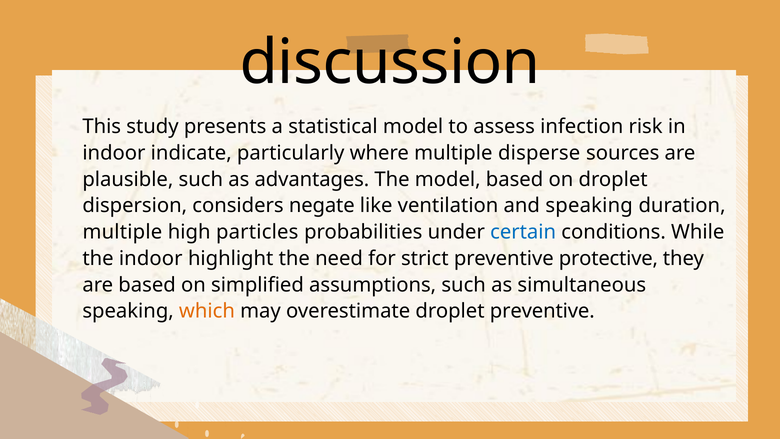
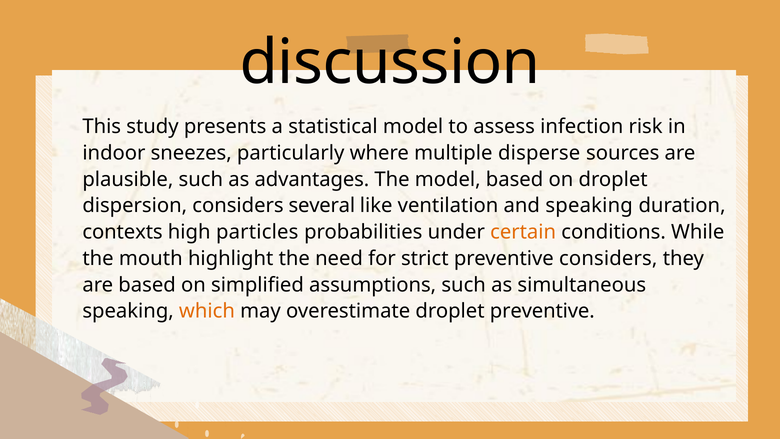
indicate: indicate -> sneezes
negate: negate -> several
multiple at (122, 232): multiple -> contexts
certain colour: blue -> orange
the indoor: indoor -> mouth
preventive protective: protective -> considers
